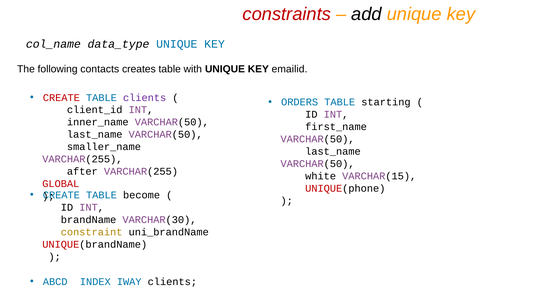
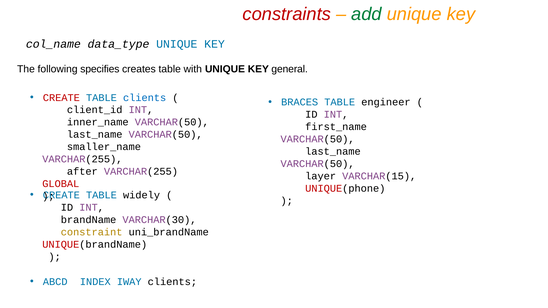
add colour: black -> green
contacts: contacts -> specifies
emailid: emailid -> general
clients at (145, 98) colour: purple -> blue
ORDERS: ORDERS -> BRACES
starting: starting -> engineer
white: white -> layer
become: become -> widely
